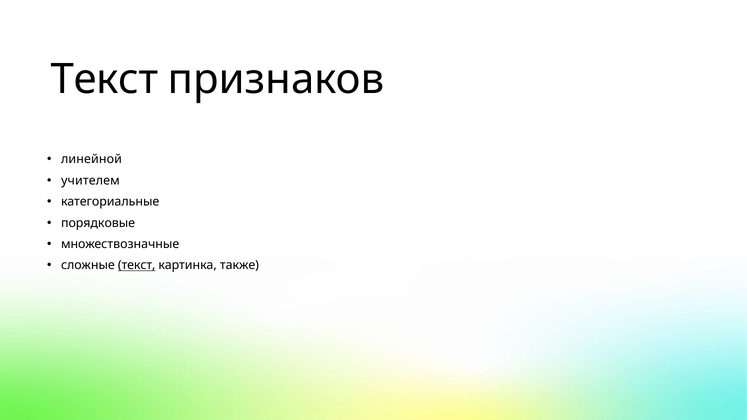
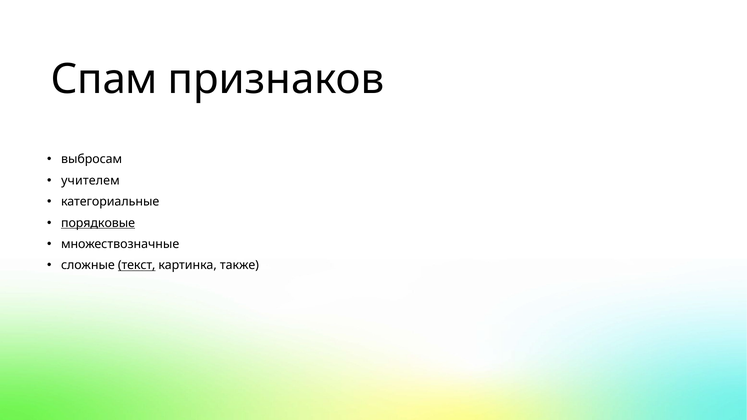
Текст at (104, 79): Текст -> Спам
линейной: линейной -> выбросам
порядковые underline: none -> present
